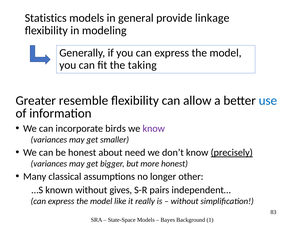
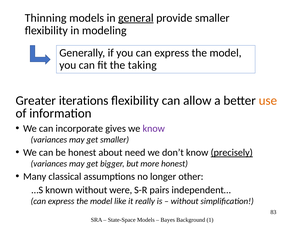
Statistics: Statistics -> Thinning
general underline: none -> present
provide linkage: linkage -> smaller
resemble: resemble -> iterations
use colour: blue -> orange
birds: birds -> gives
gives: gives -> were
